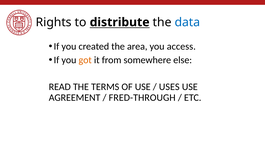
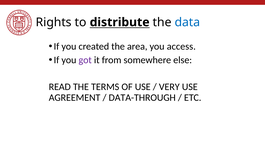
got colour: orange -> purple
USES: USES -> VERY
FRED-THROUGH: FRED-THROUGH -> DATA-THROUGH
